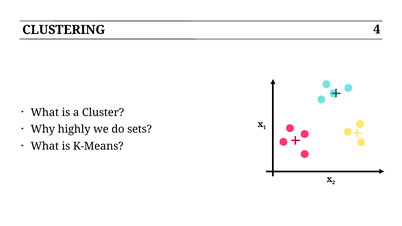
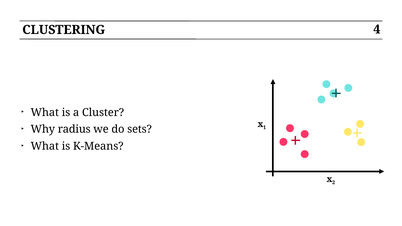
highly: highly -> radius
